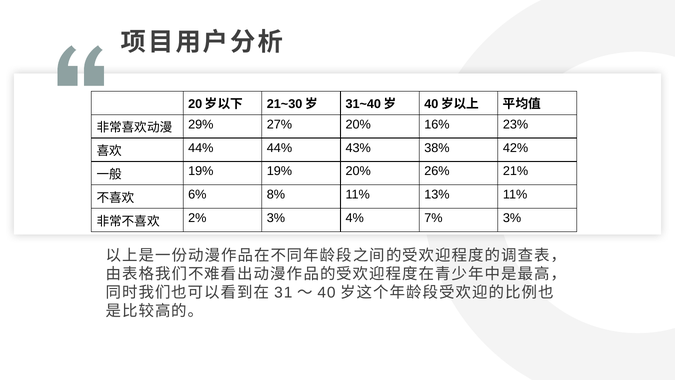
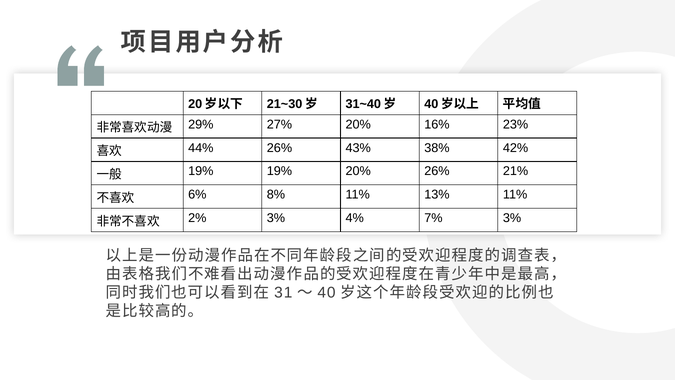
44% 44%: 44% -> 26%
